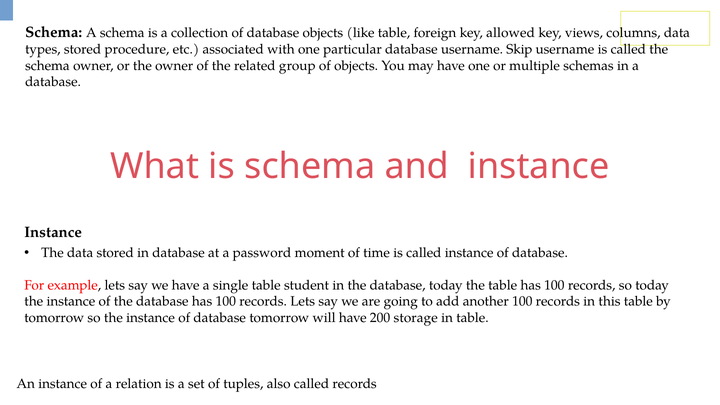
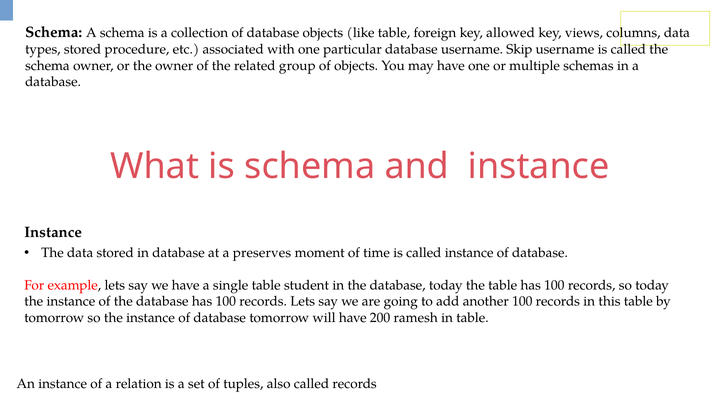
password: password -> preserves
storage: storage -> ramesh
